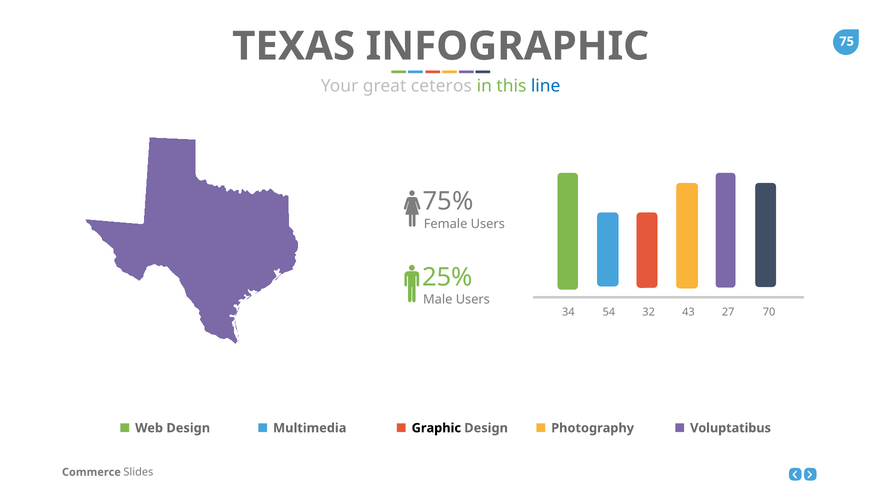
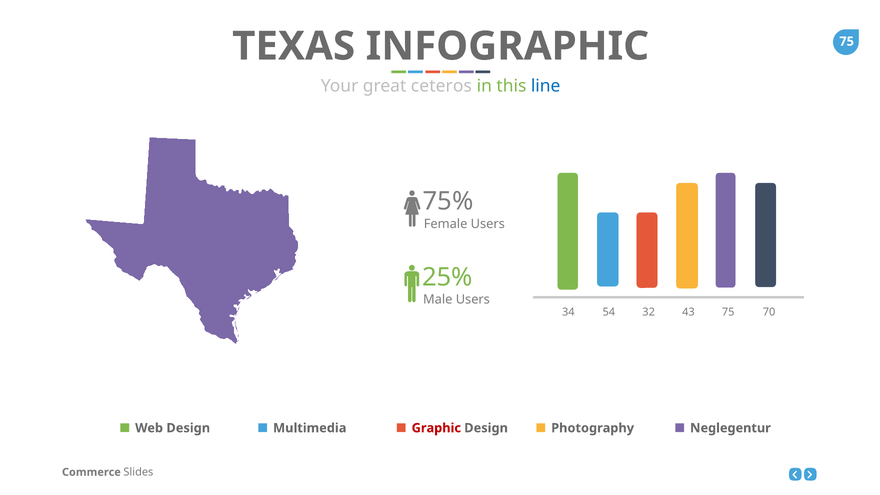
43 27: 27 -> 75
Graphic colour: black -> red
Voluptatibus: Voluptatibus -> Neglegentur
